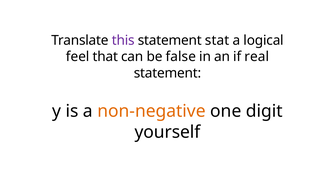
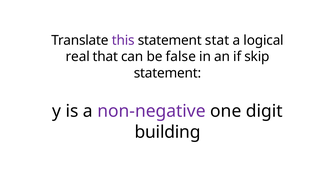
feel: feel -> real
real: real -> skip
non-negative colour: orange -> purple
yourself: yourself -> building
